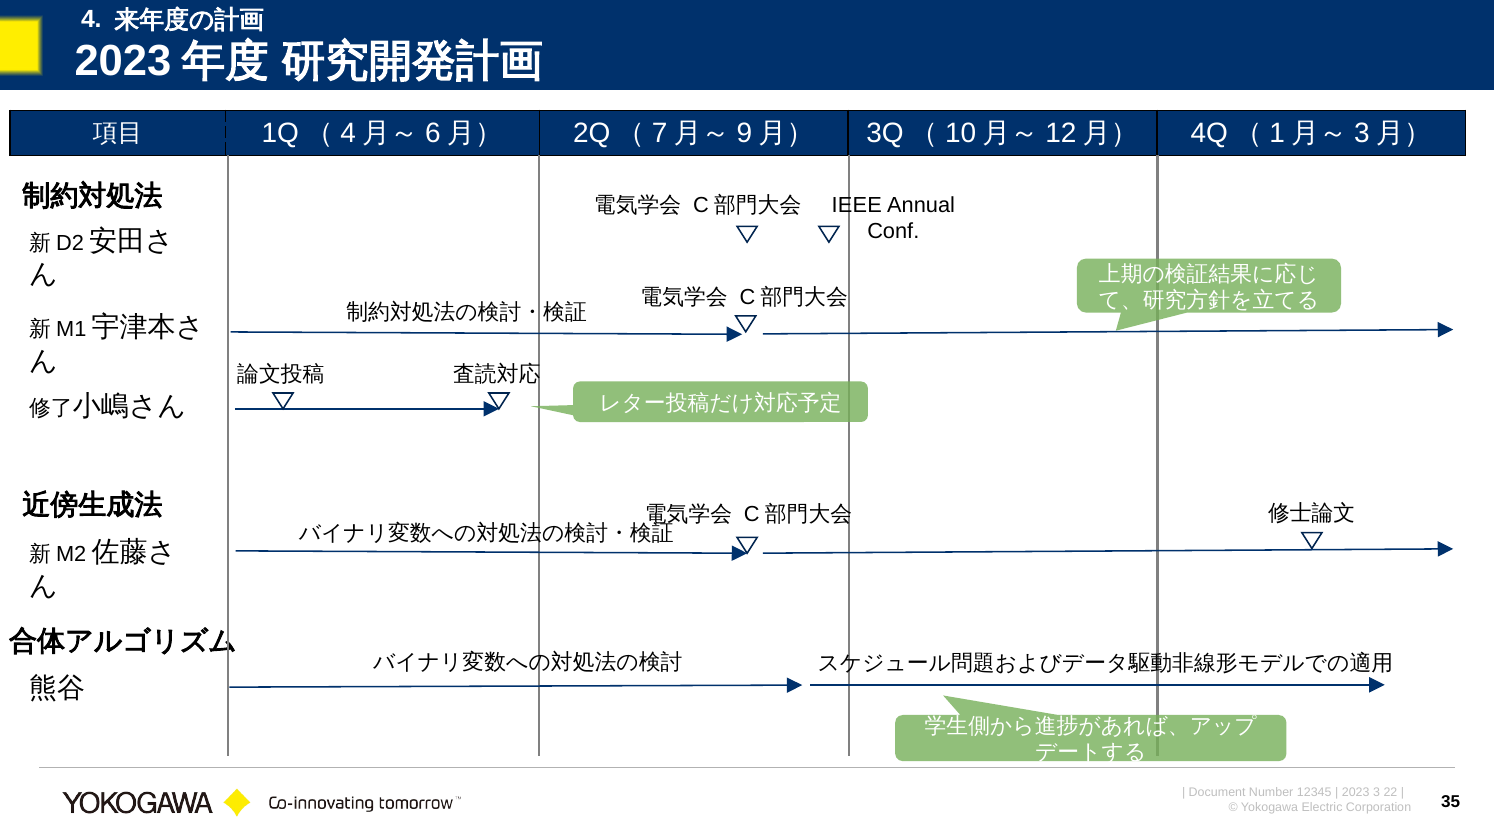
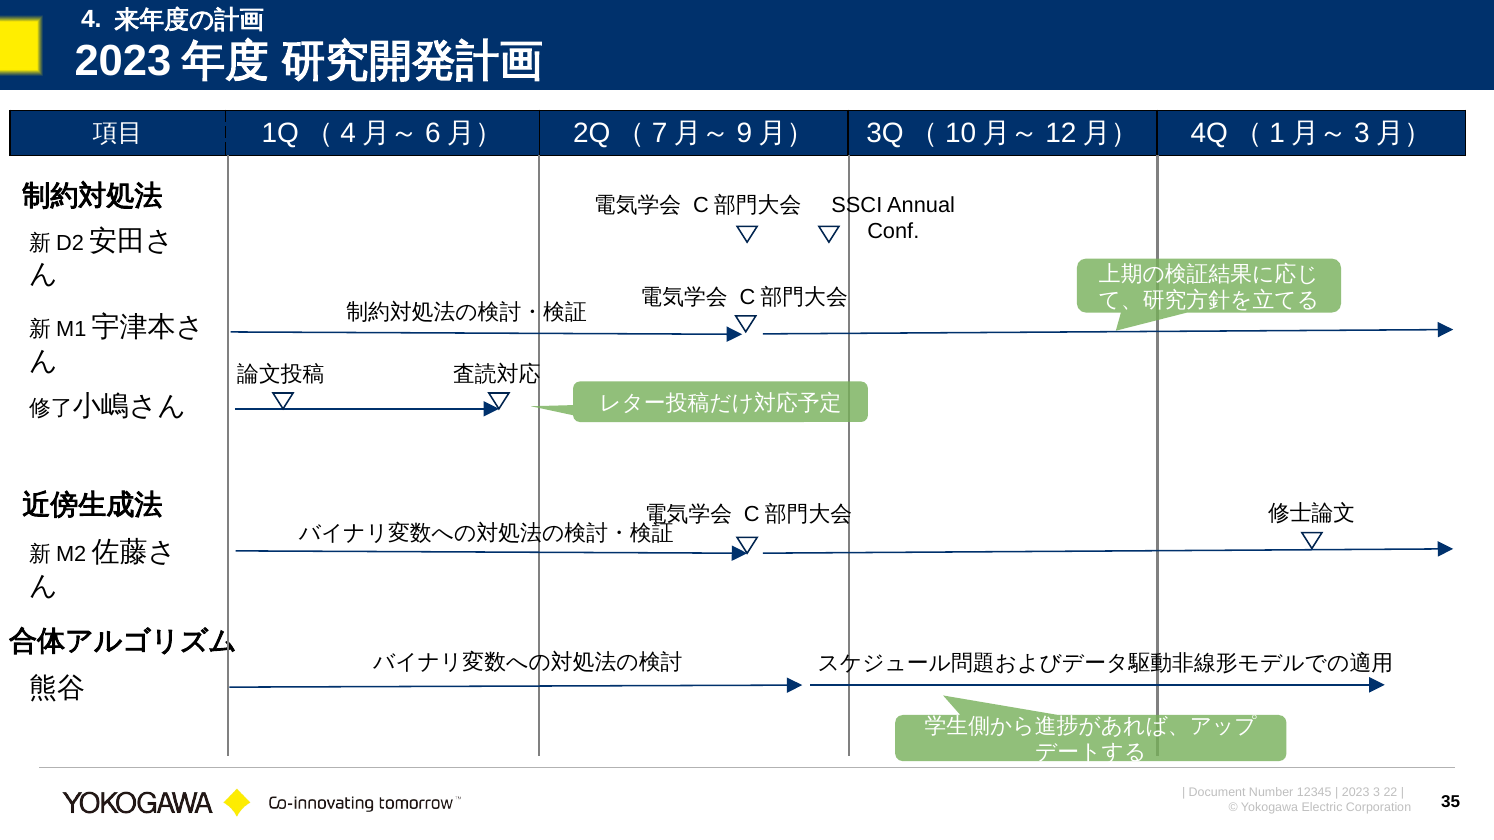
IEEE: IEEE -> SSCI
